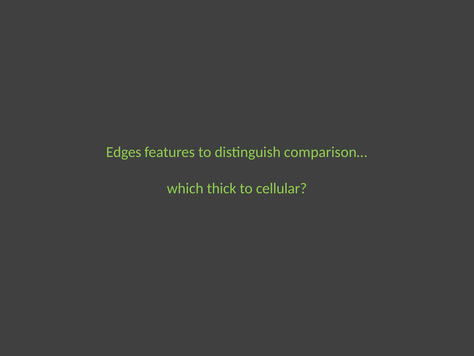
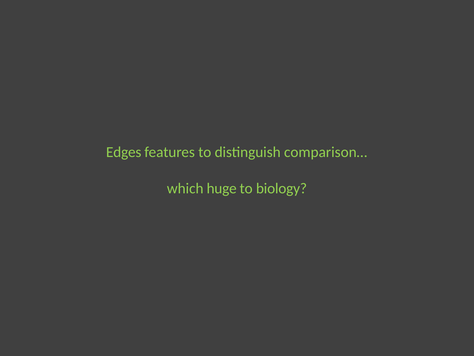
thick: thick -> huge
cellular: cellular -> biology
